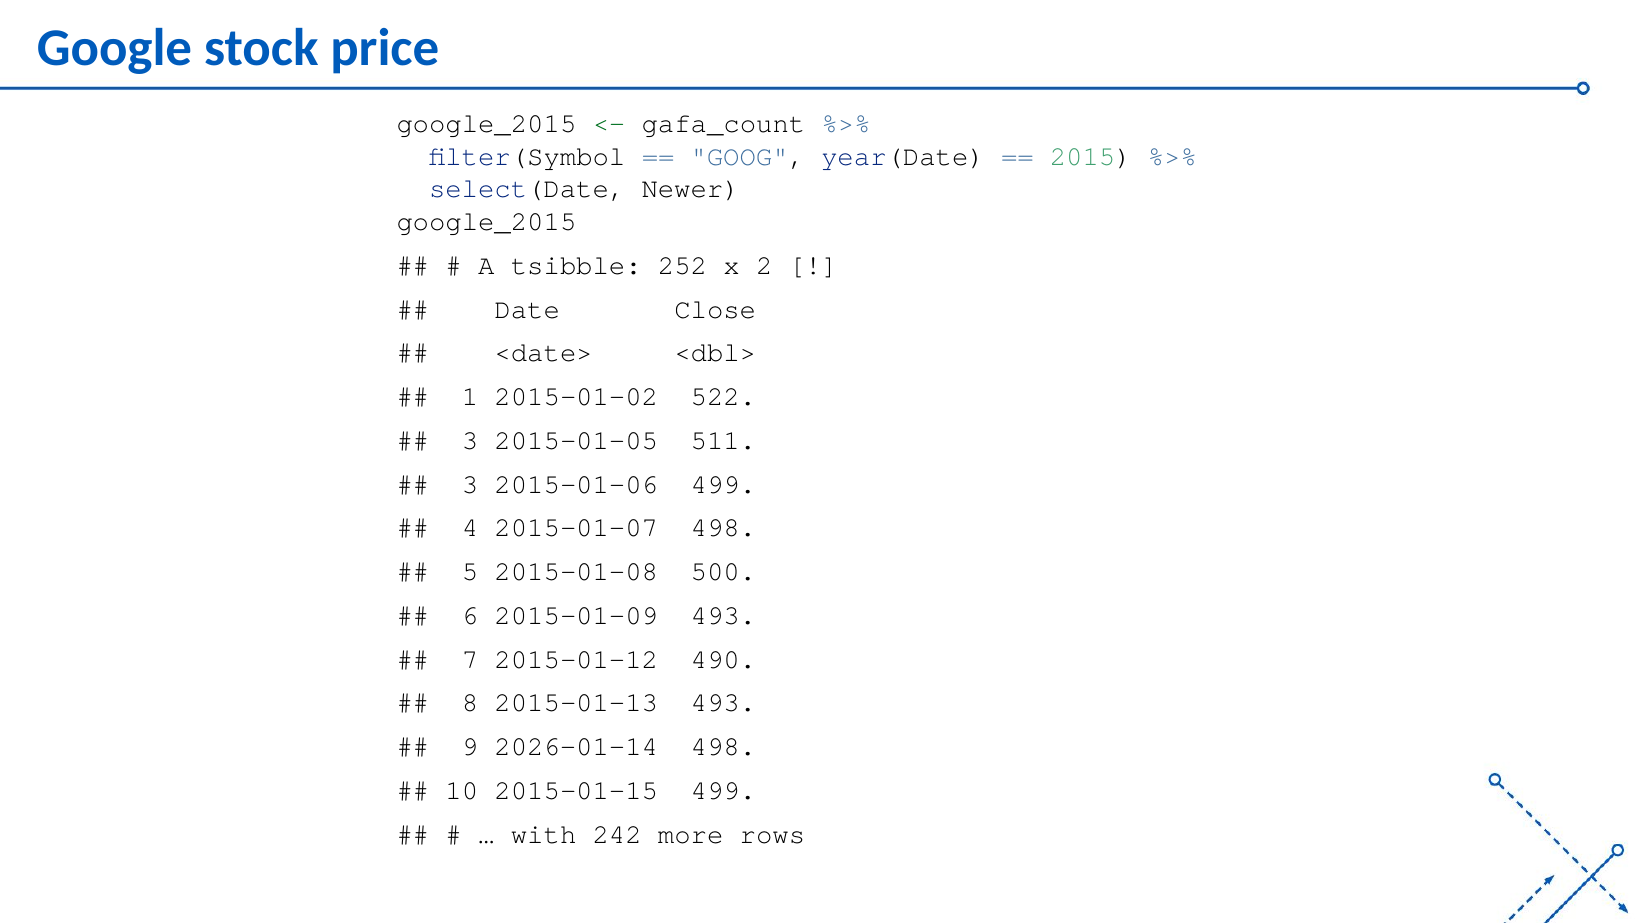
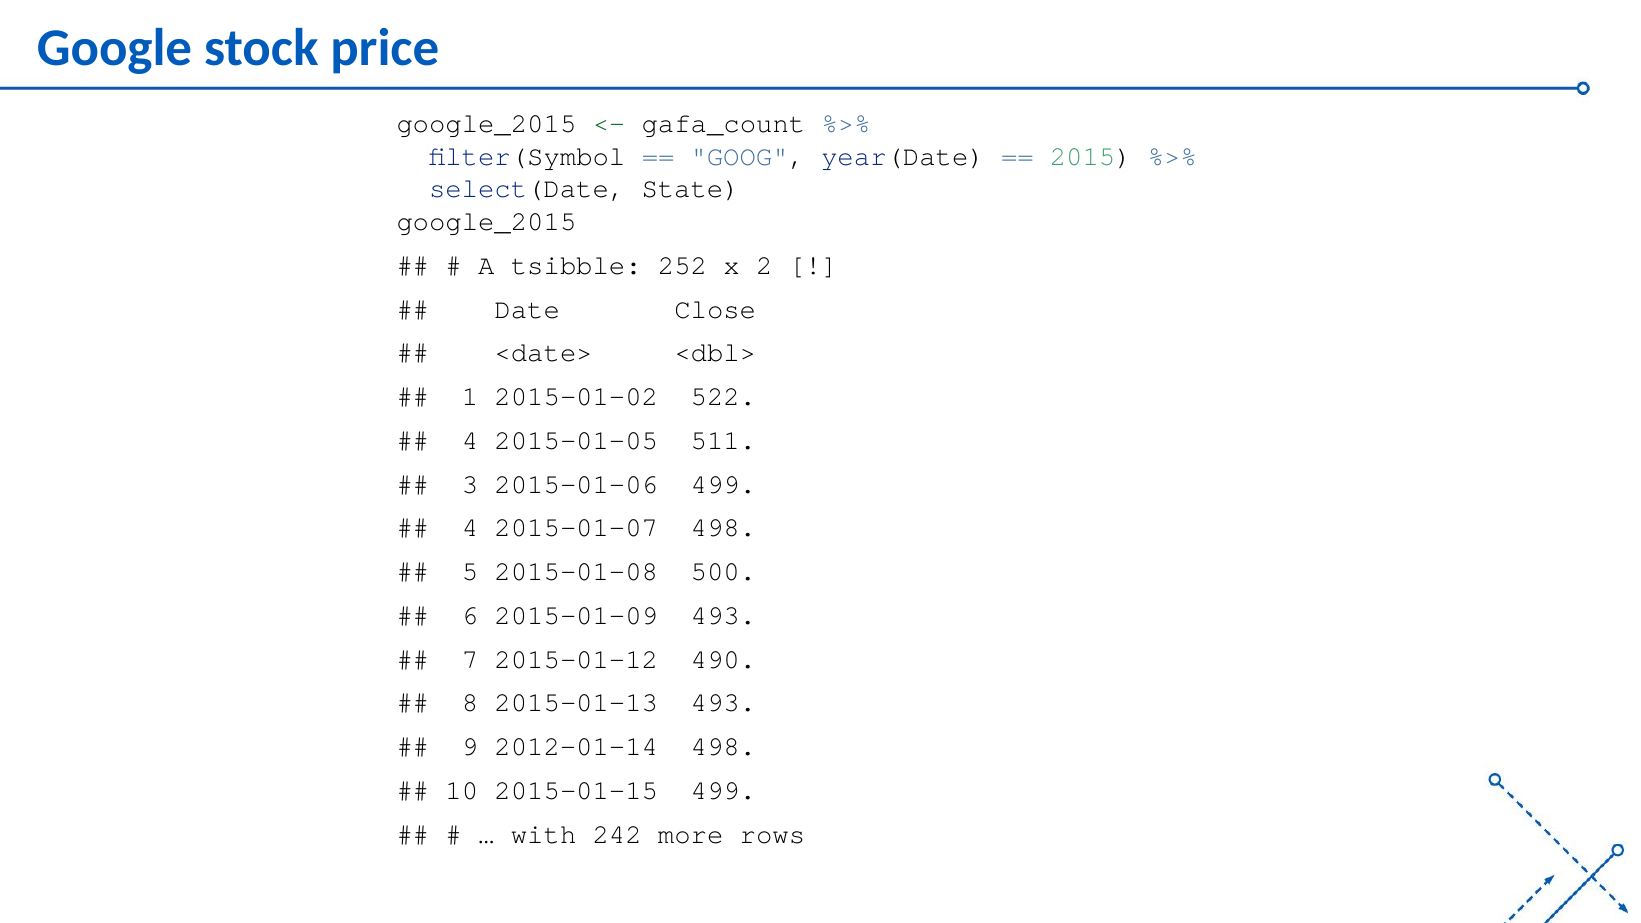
Newer: Newer -> State
3 at (470, 440): 3 -> 4
2026-01-14: 2026-01-14 -> 2012-01-14
